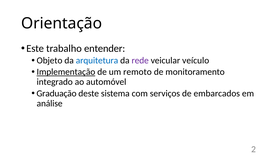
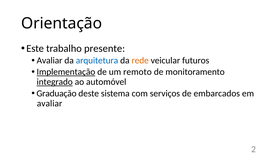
entender: entender -> presente
Objeto at (50, 60): Objeto -> Avaliar
rede colour: purple -> orange
veículo: veículo -> futuros
integrado underline: none -> present
análise at (50, 103): análise -> avaliar
